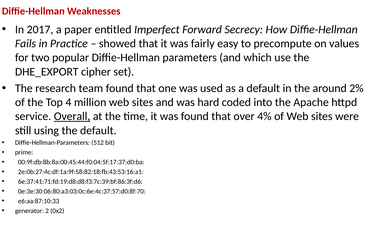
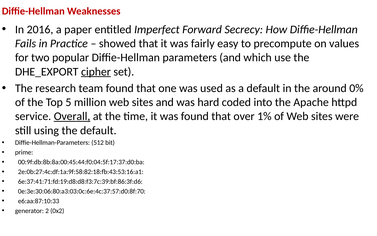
2017: 2017 -> 2016
cipher underline: none -> present
2%: 2% -> 0%
4: 4 -> 5
4%: 4% -> 1%
